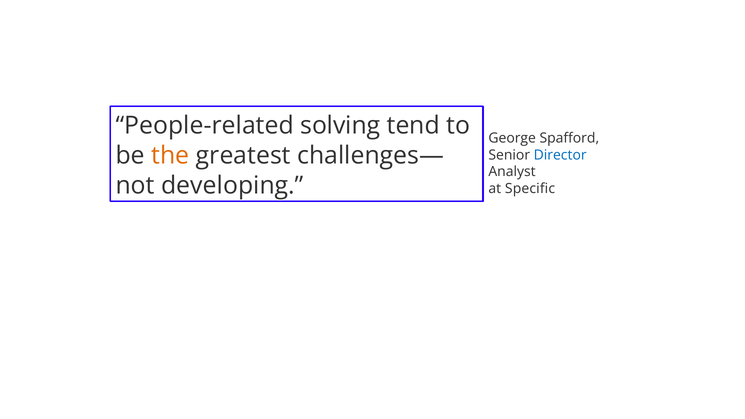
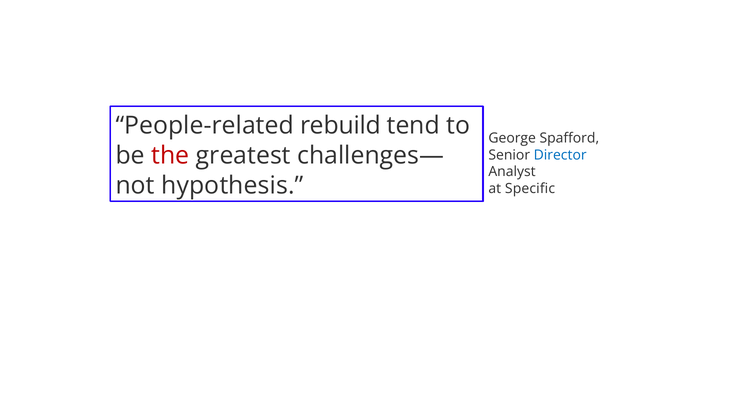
solving: solving -> rebuild
the colour: orange -> red
developing: developing -> hypothesis
